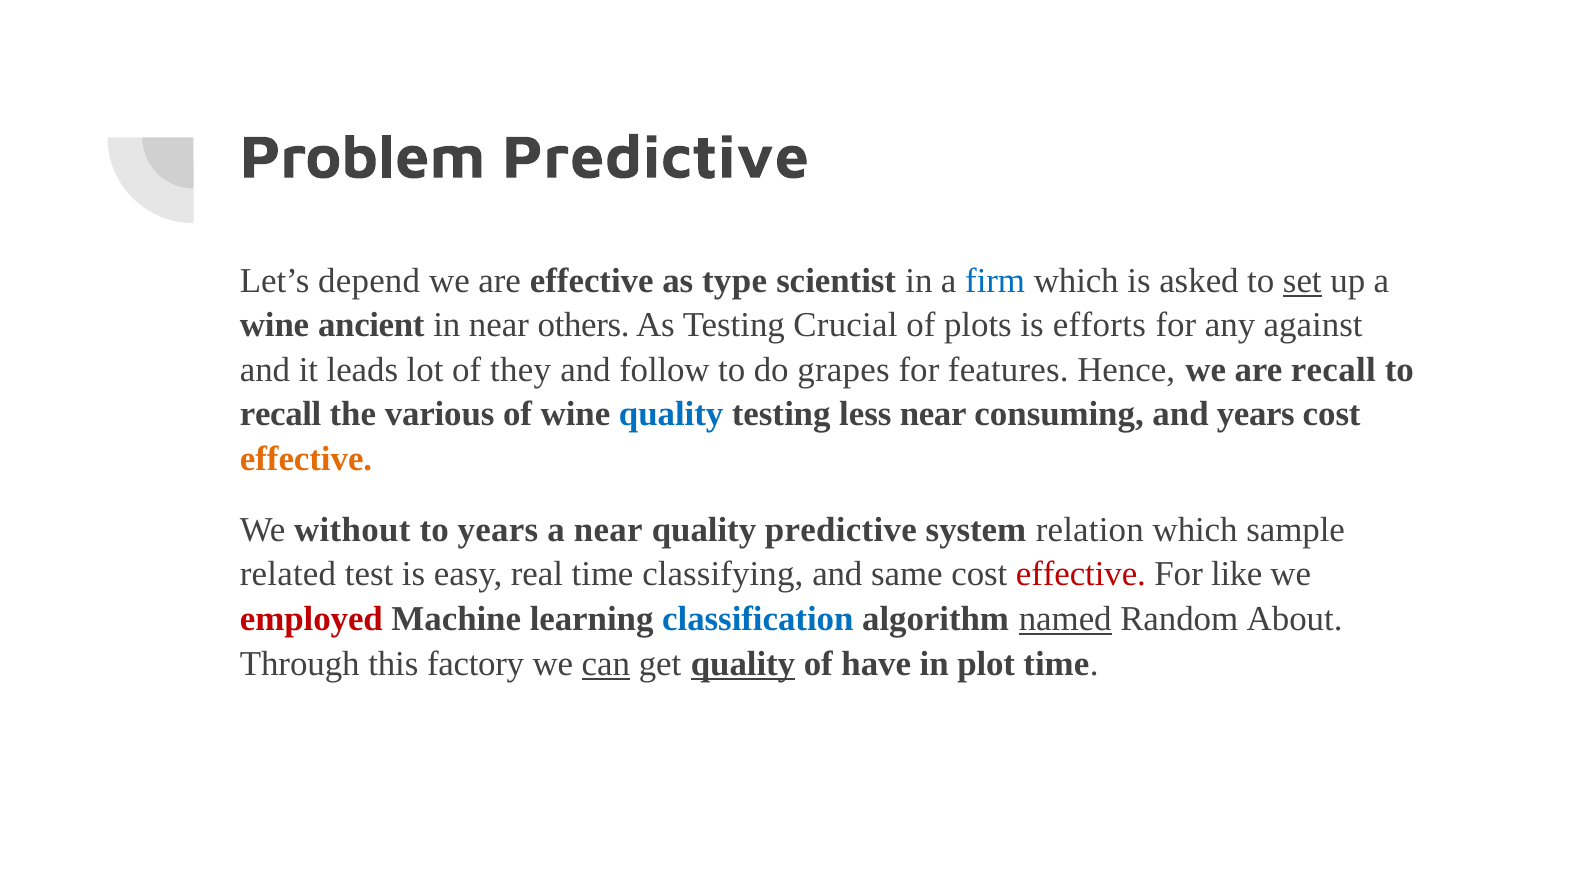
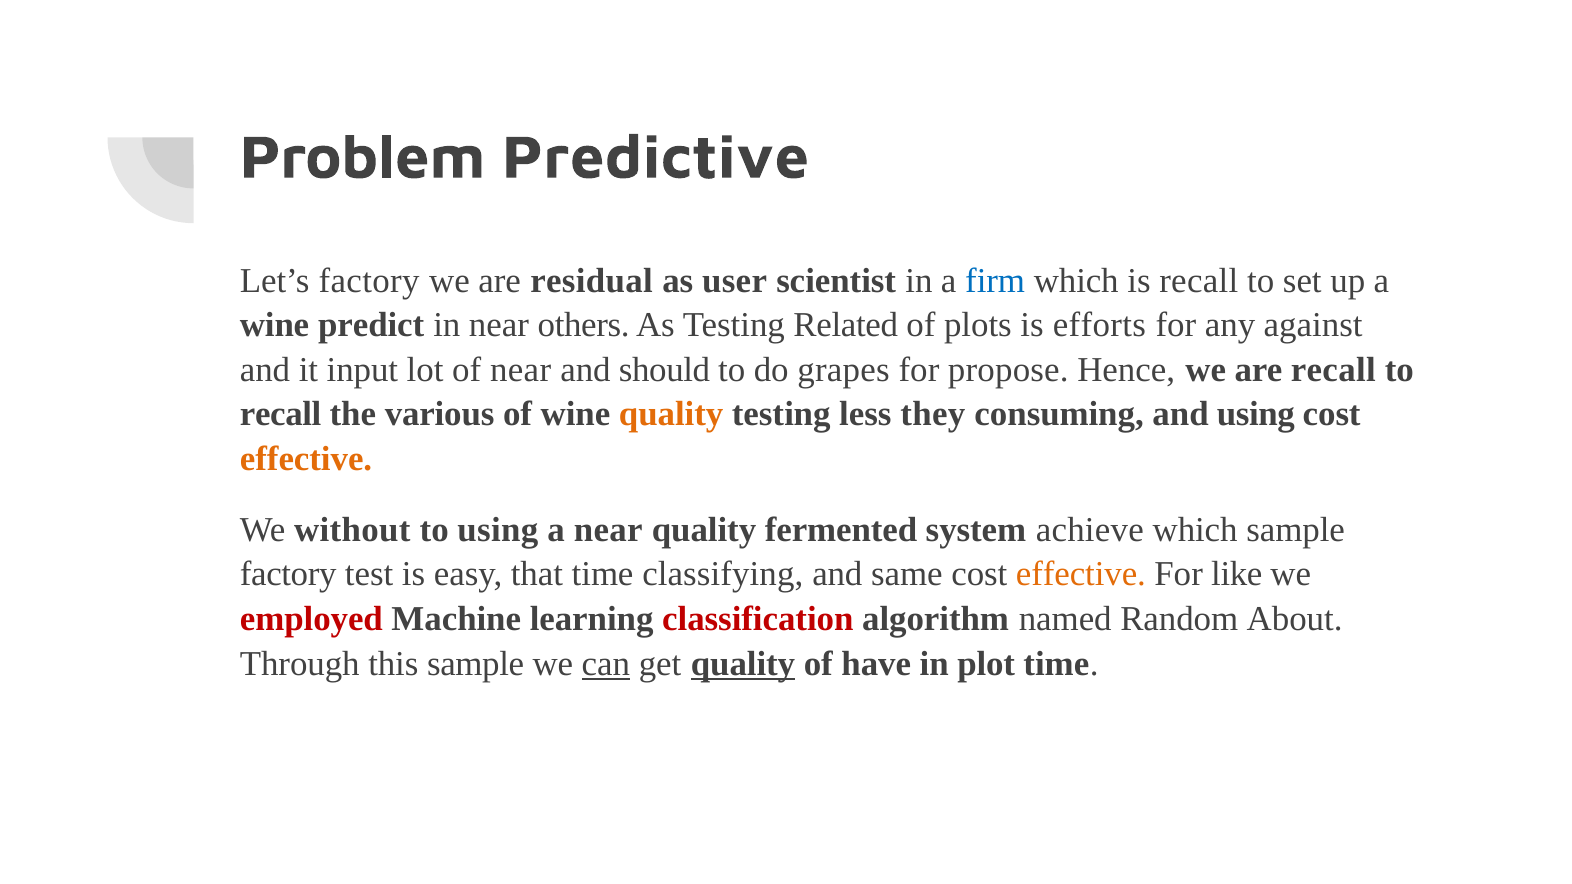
Let’s depend: depend -> factory
are effective: effective -> residual
type: type -> user
is asked: asked -> recall
set underline: present -> none
ancient: ancient -> predict
Crucial: Crucial -> Related
leads: leads -> input
of they: they -> near
follow: follow -> should
features: features -> propose
quality at (671, 415) colour: blue -> orange
less near: near -> they
and years: years -> using
to years: years -> using
quality predictive: predictive -> fermented
relation: relation -> achieve
related at (288, 575): related -> factory
real: real -> that
effective at (1081, 575) colour: red -> orange
classification colour: blue -> red
named underline: present -> none
this factory: factory -> sample
